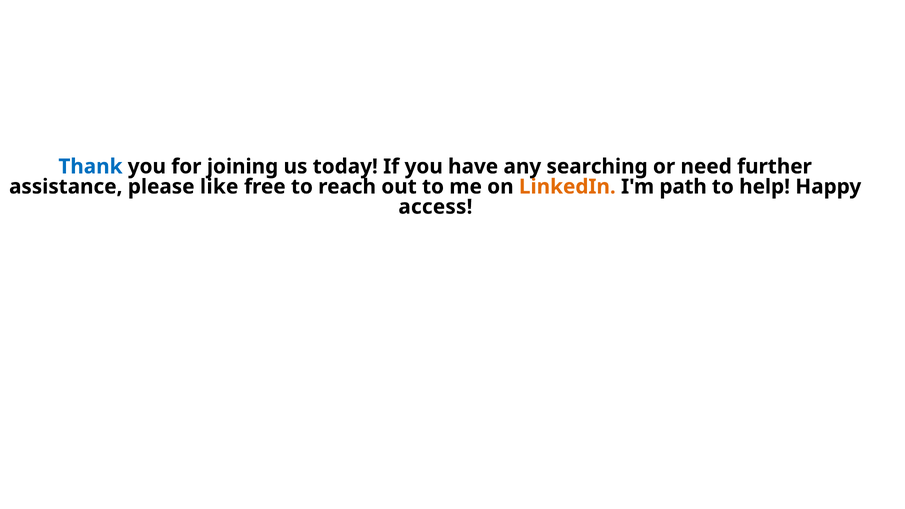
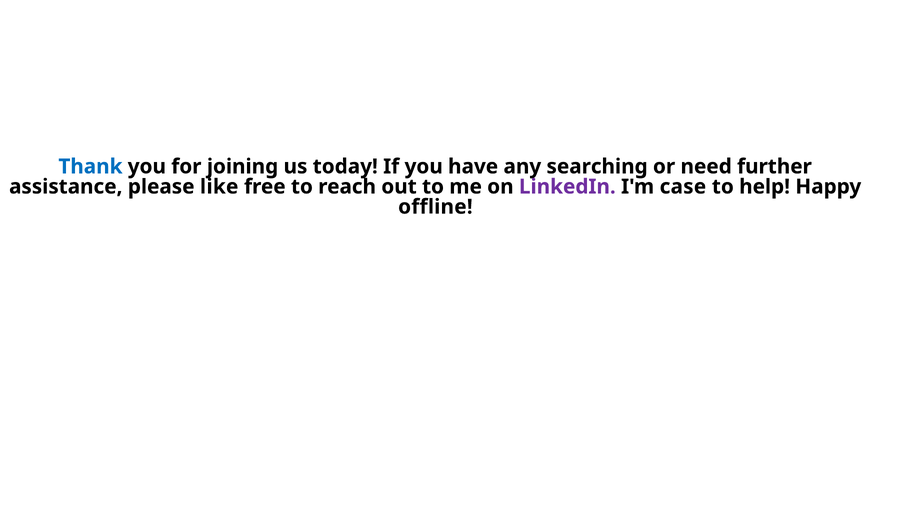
LinkedIn colour: orange -> purple
path: path -> case
access: access -> offline
